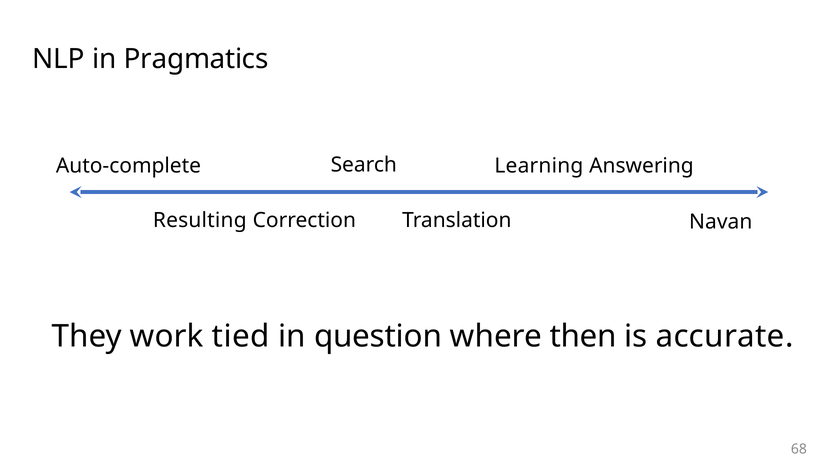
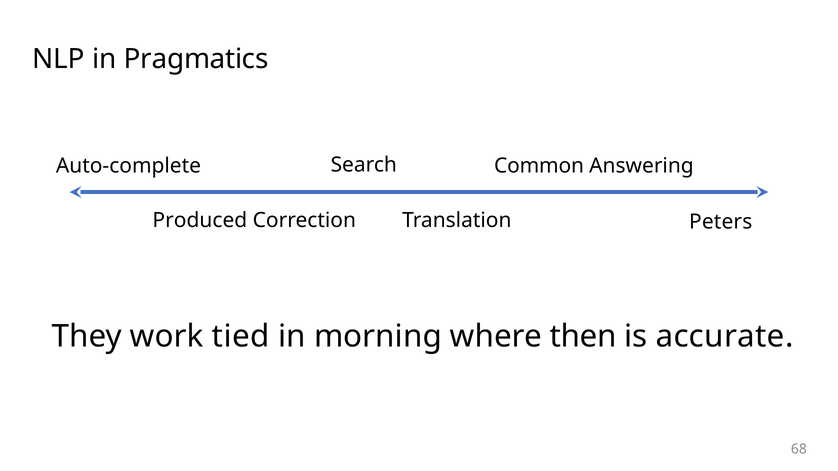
Learning: Learning -> Common
Resulting: Resulting -> Produced
Navan: Navan -> Peters
question: question -> morning
